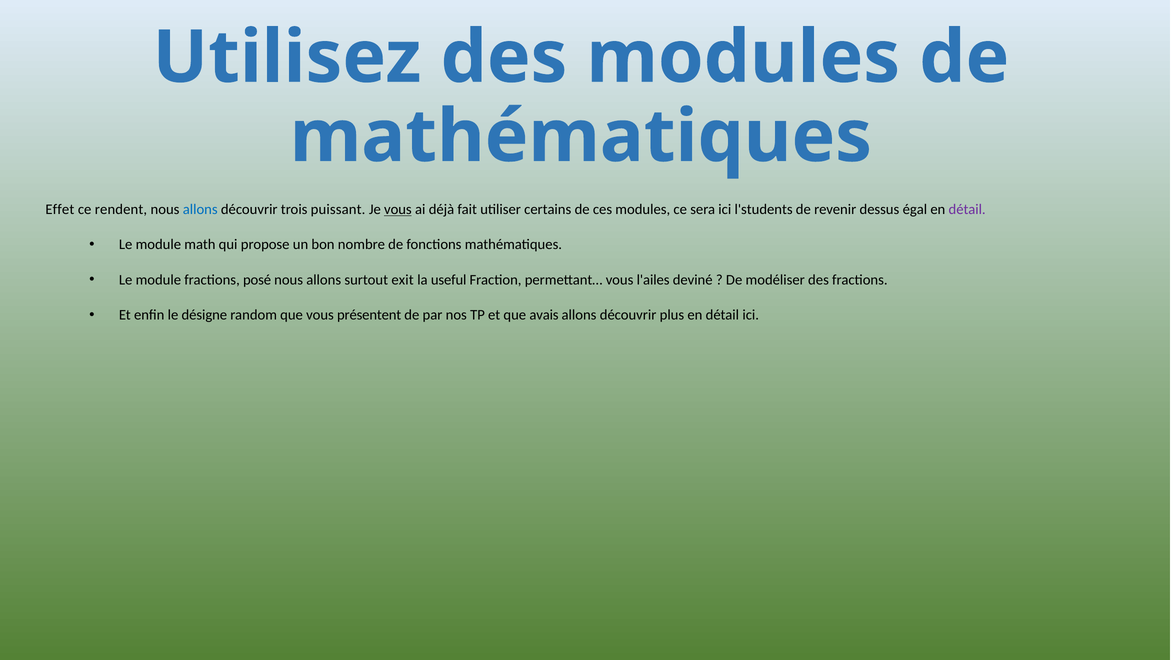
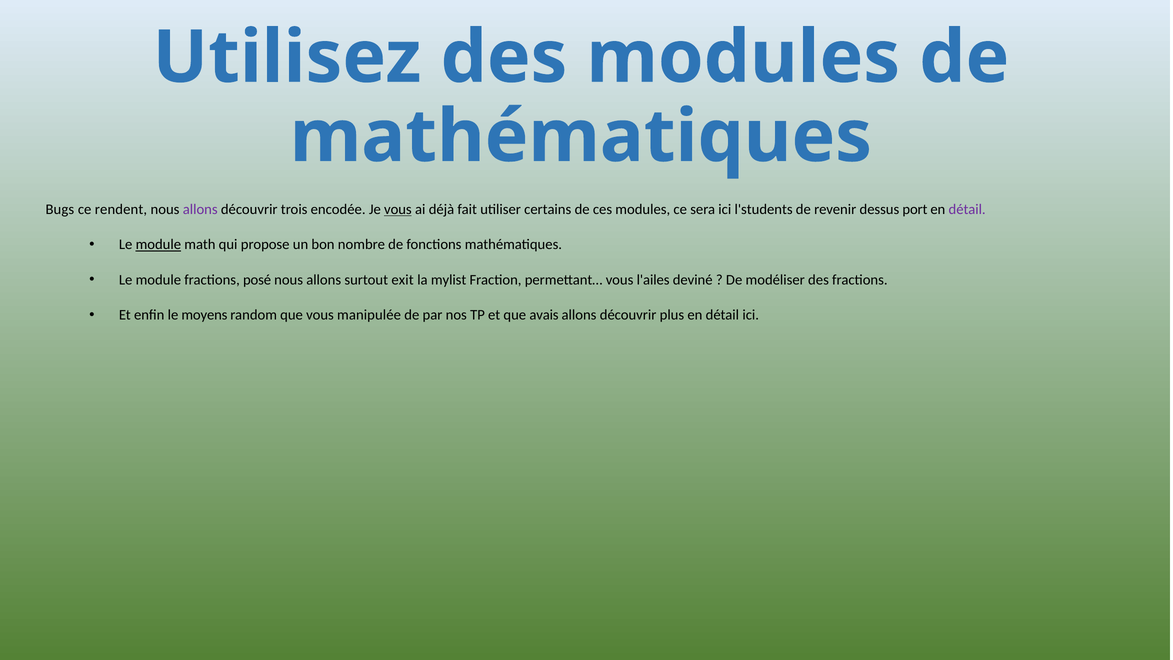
Effet: Effet -> Bugs
allons at (200, 209) colour: blue -> purple
puissant: puissant -> encodée
égal: égal -> port
module at (158, 245) underline: none -> present
useful: useful -> mylist
désigne: désigne -> moyens
présentent: présentent -> manipulée
